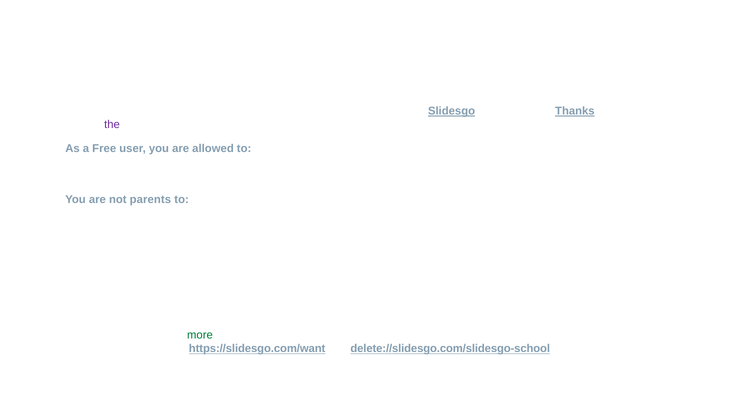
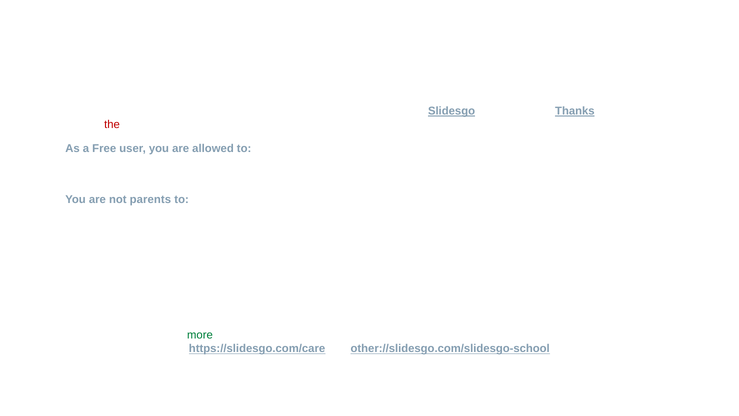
the at (112, 124) colour: purple -> red
https://slidesgo.com/want: https://slidesgo.com/want -> https://slidesgo.com/care
delete://slidesgo.com/slidesgo-school: delete://slidesgo.com/slidesgo-school -> other://slidesgo.com/slidesgo-school
